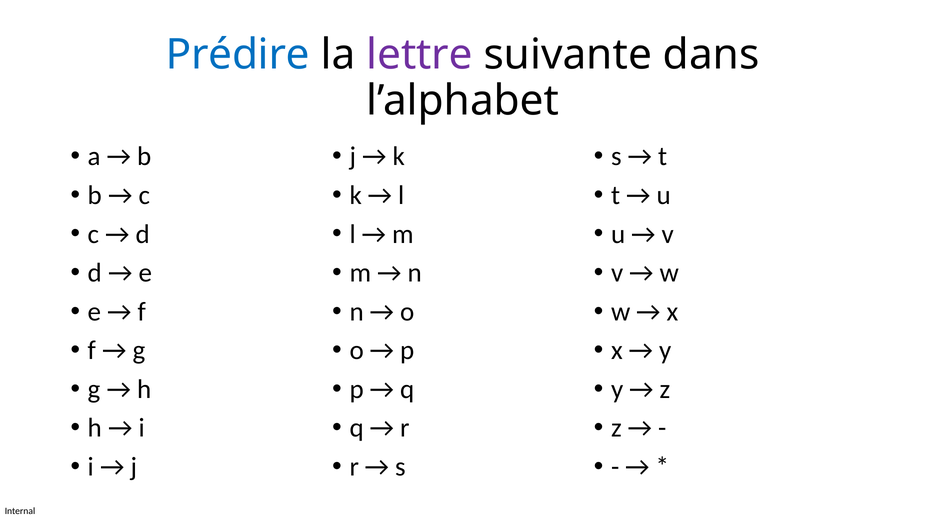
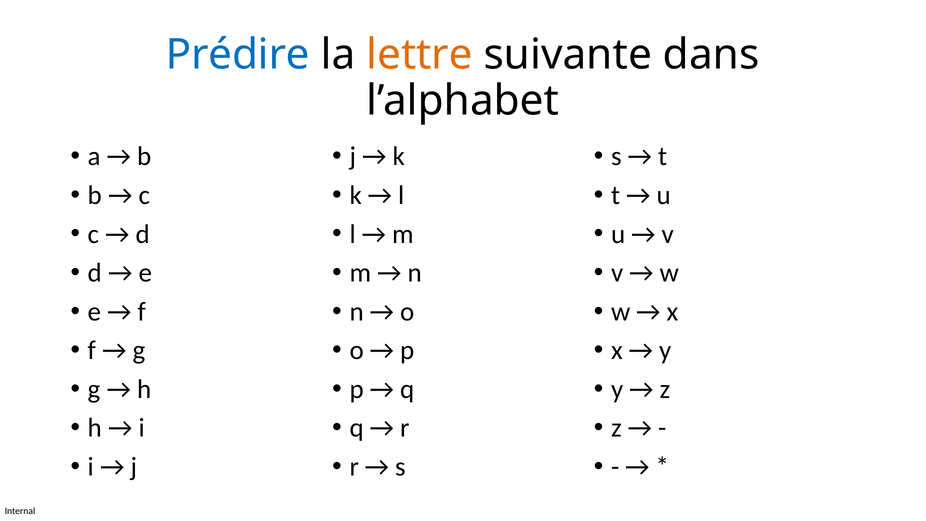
lettre colour: purple -> orange
